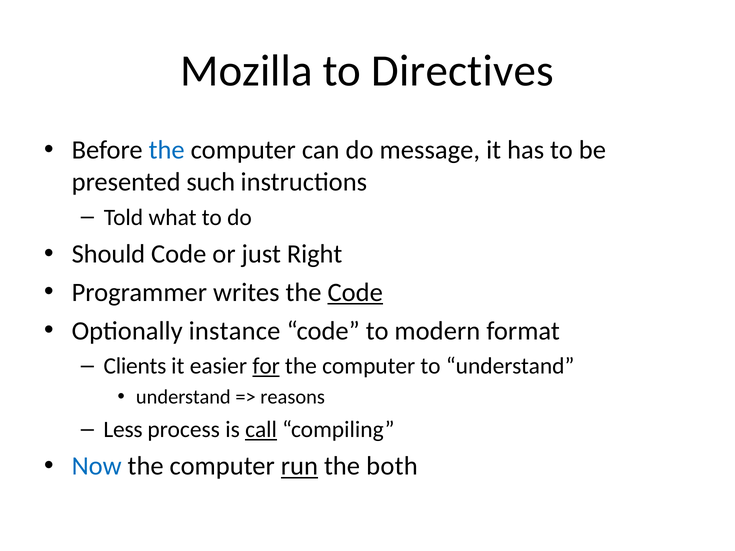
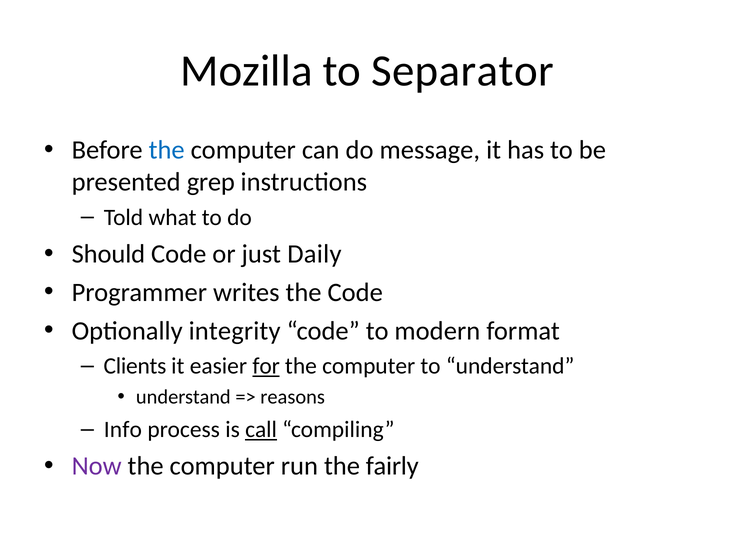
Directives: Directives -> Separator
such: such -> grep
Right: Right -> Daily
Code at (355, 293) underline: present -> none
instance: instance -> integrity
Less: Less -> Info
Now colour: blue -> purple
run underline: present -> none
both: both -> fairly
